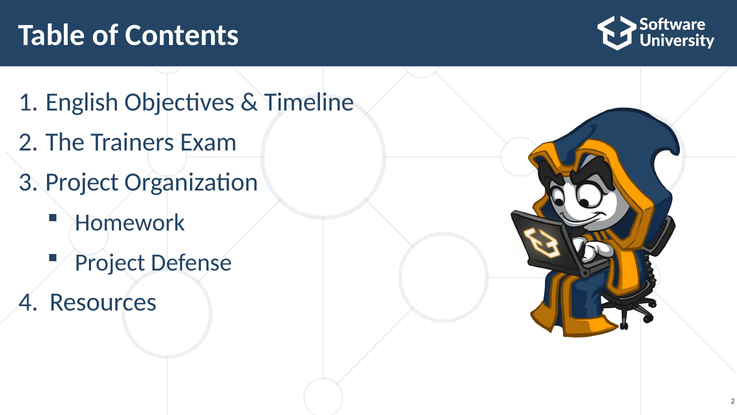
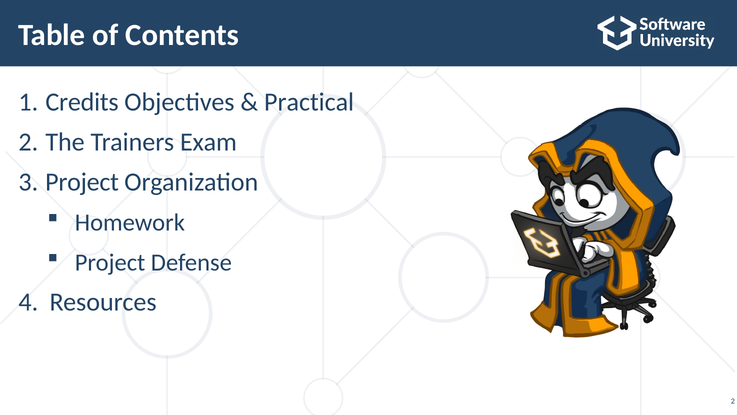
English: English -> Credits
Timeline: Timeline -> Practical
